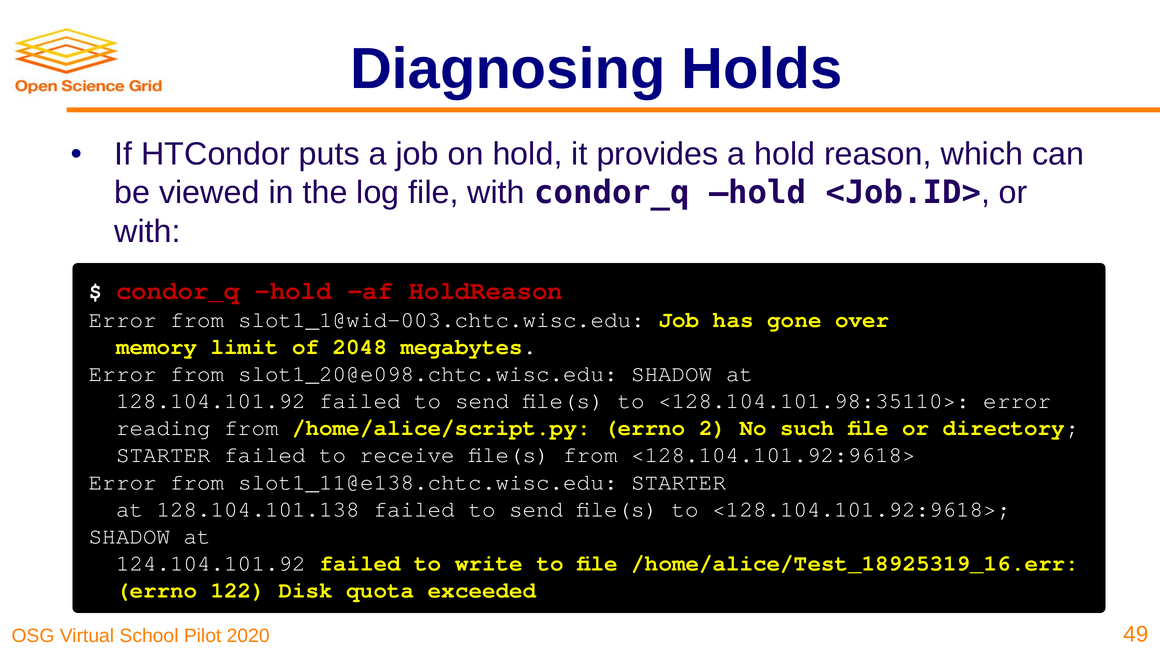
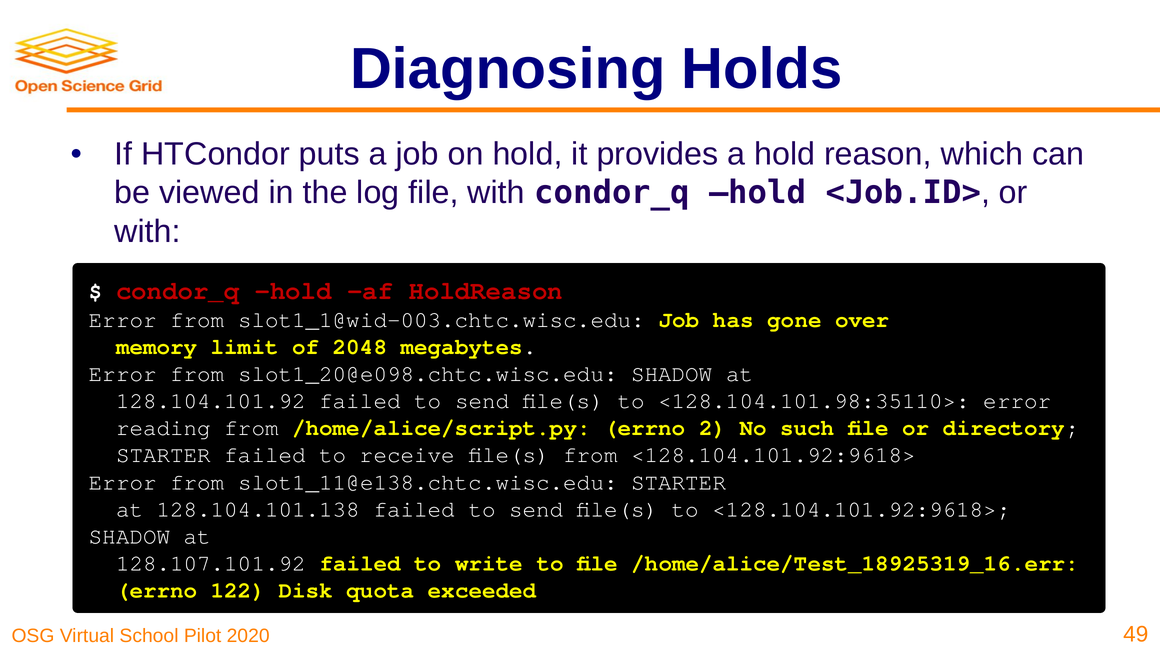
124.104.101.92: 124.104.101.92 -> 128.107.101.92
